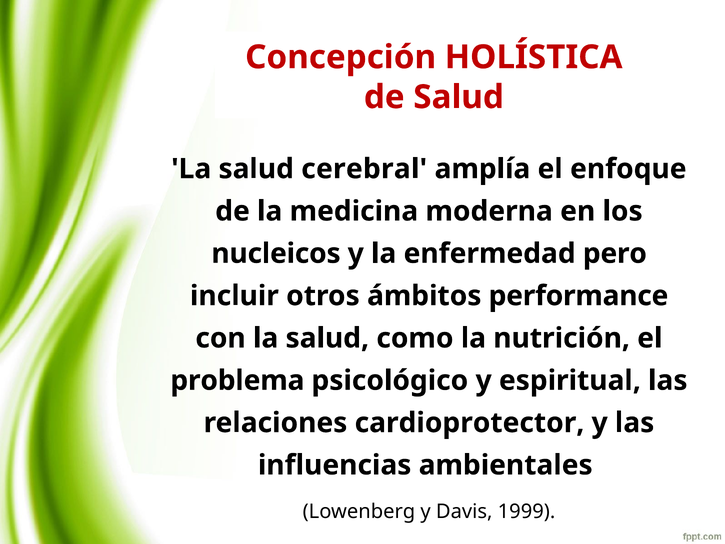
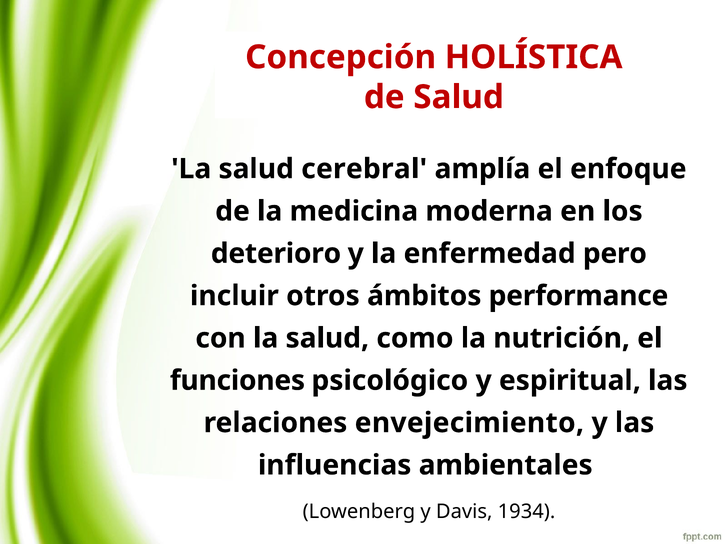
nucleicos: nucleicos -> deterioro
problema: problema -> funciones
cardioprotector: cardioprotector -> envejecimiento
1999: 1999 -> 1934
